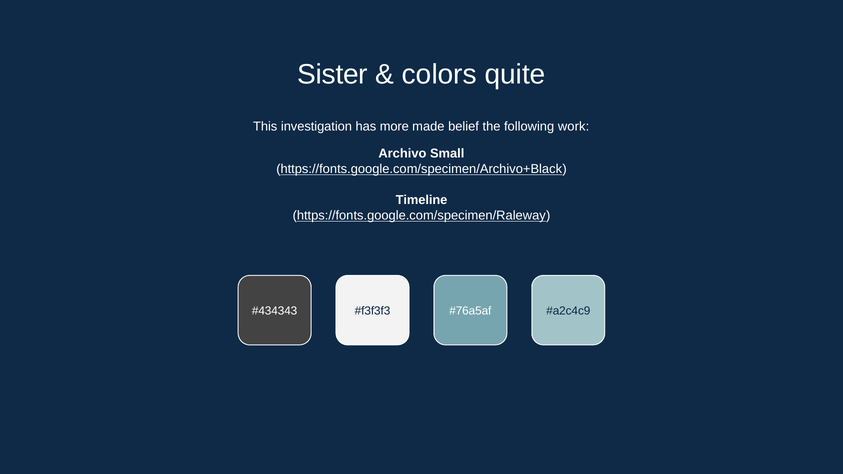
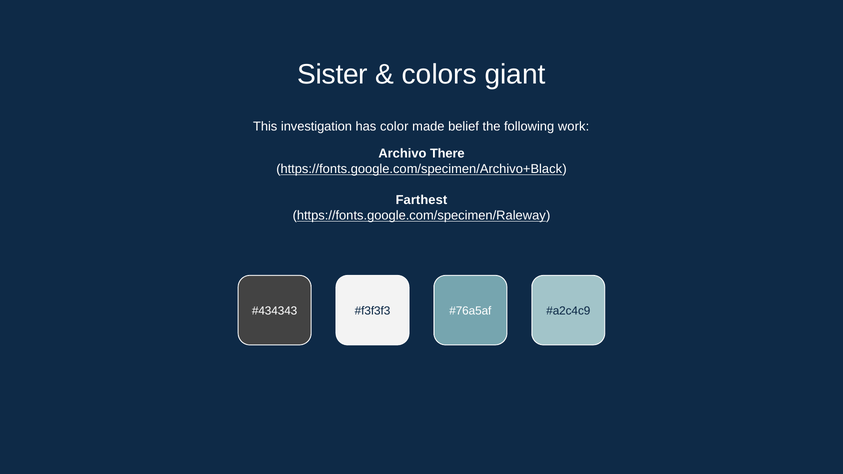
quite: quite -> giant
more: more -> color
Small: Small -> There
Timeline: Timeline -> Farthest
